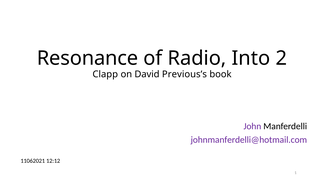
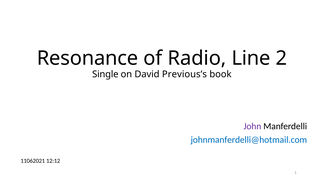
Into: Into -> Line
Clapp: Clapp -> Single
johnmanferdelli@hotmail.com colour: purple -> blue
